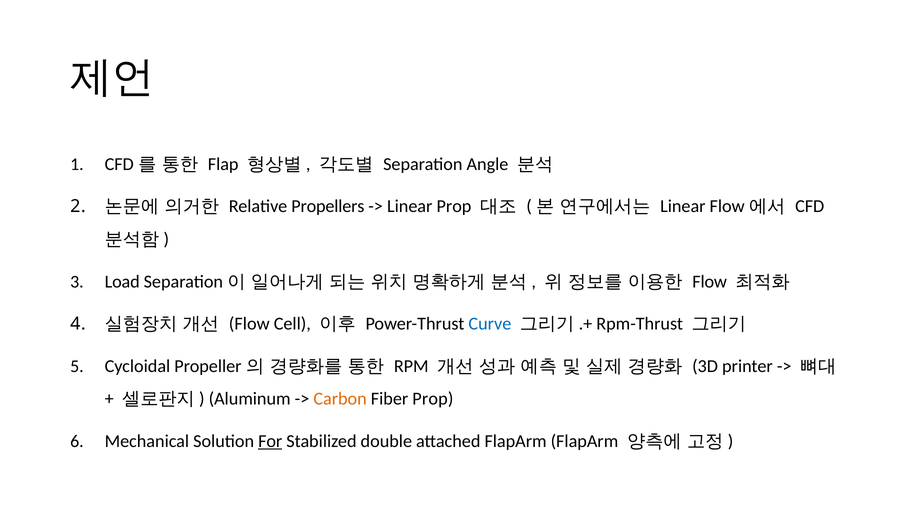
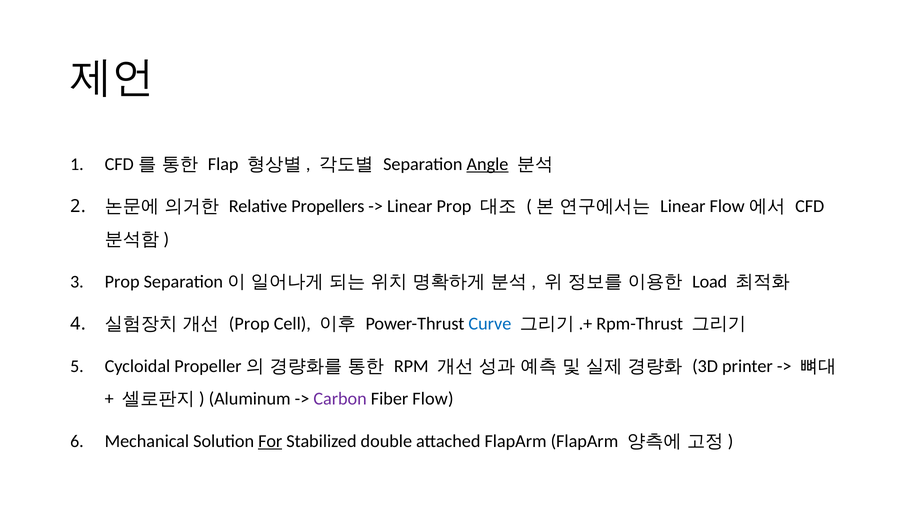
Angle underline: none -> present
Load at (122, 282): Load -> Prop
Flow at (710, 282): Flow -> Load
Flow at (249, 324): Flow -> Prop
Carbon colour: orange -> purple
Fiber Prop: Prop -> Flow
